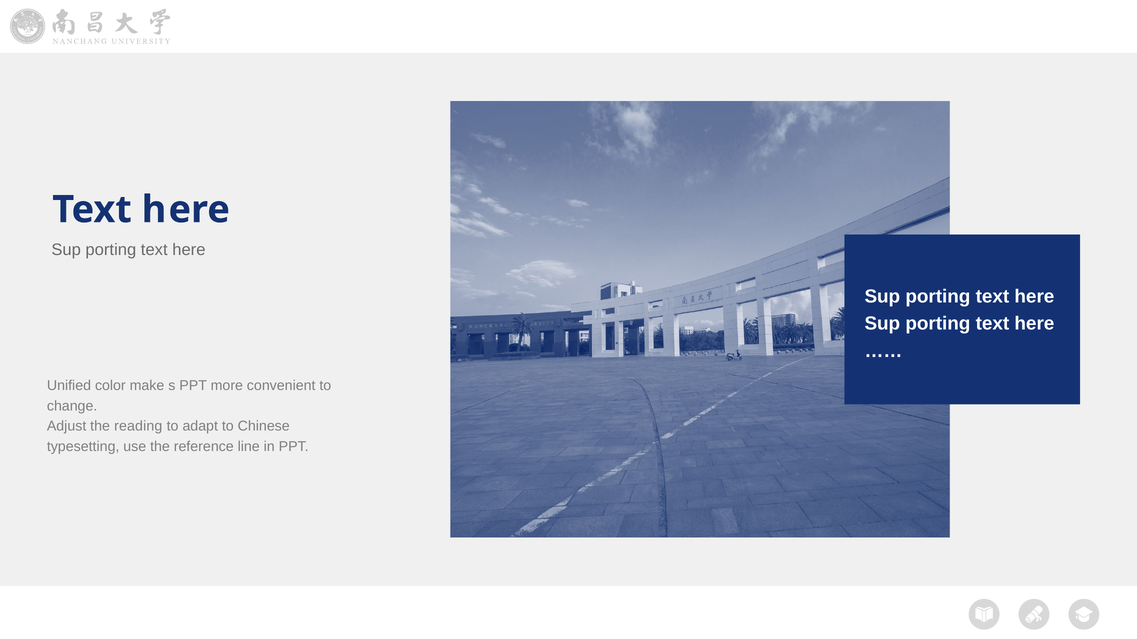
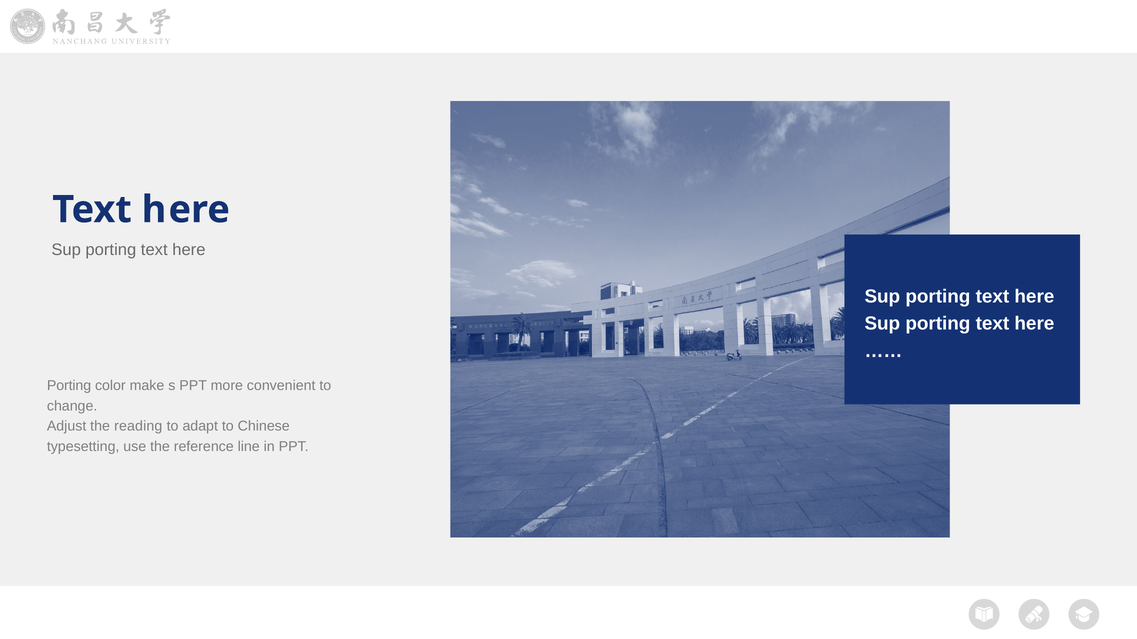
Unified at (69, 386): Unified -> Porting
